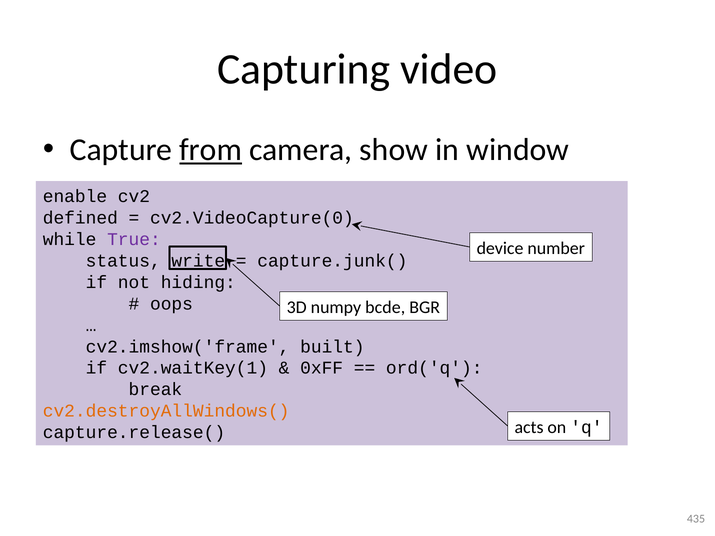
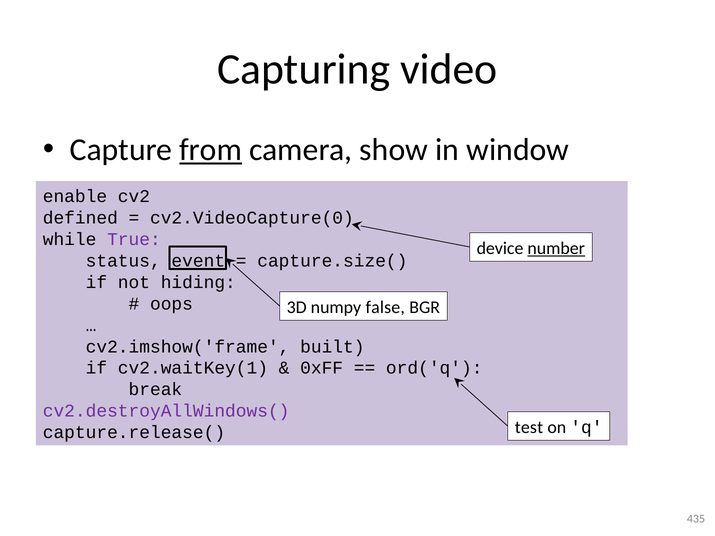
number underline: none -> present
write: write -> event
capture.junk(: capture.junk( -> capture.size(
bcde: bcde -> false
cv2.destroyAllWindows( colour: orange -> purple
acts: acts -> test
